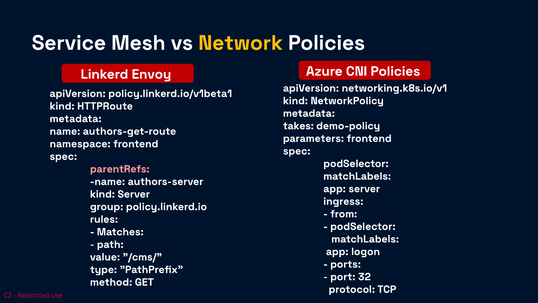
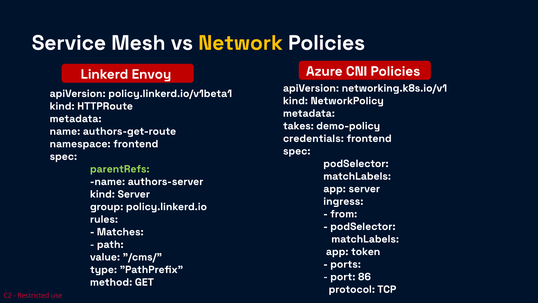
parameters: parameters -> credentials
parentRefs colour: pink -> light green
logon: logon -> token
32: 32 -> 86
